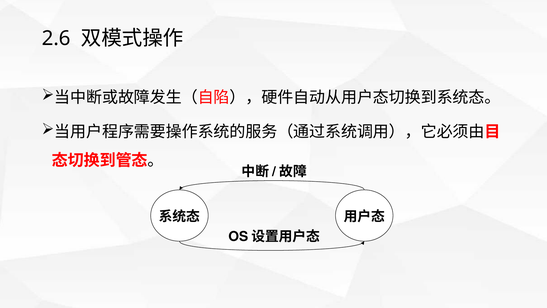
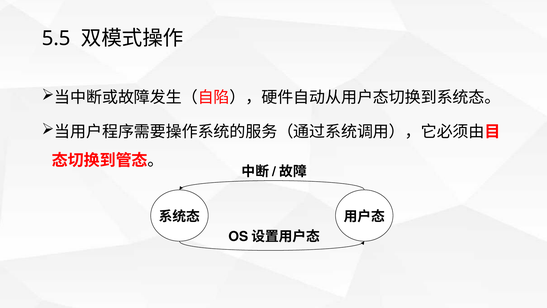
2.6: 2.6 -> 5.5
